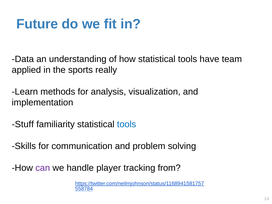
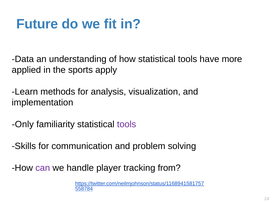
team: team -> more
really: really -> apply
Stuff: Stuff -> Only
tools at (127, 124) colour: blue -> purple
